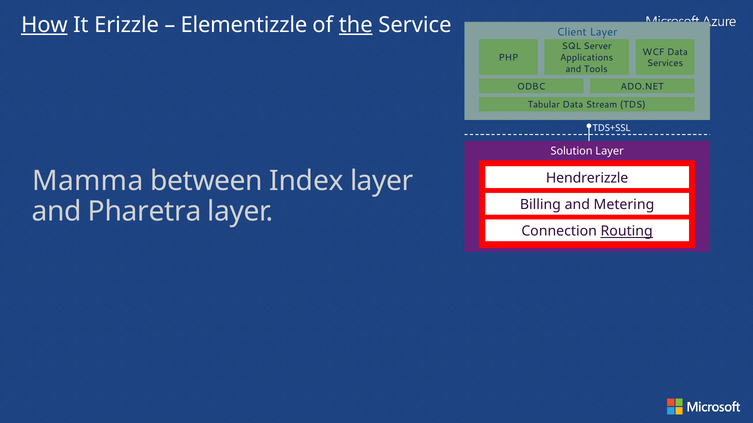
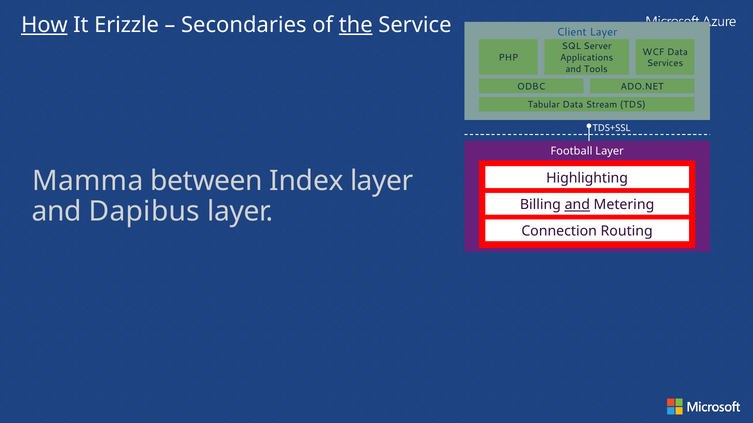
Elementizzle: Elementizzle -> Secondaries
Solution: Solution -> Football
Hendrerizzle: Hendrerizzle -> Highlighting
and at (577, 205) underline: none -> present
Pharetra: Pharetra -> Dapibus
Routing underline: present -> none
